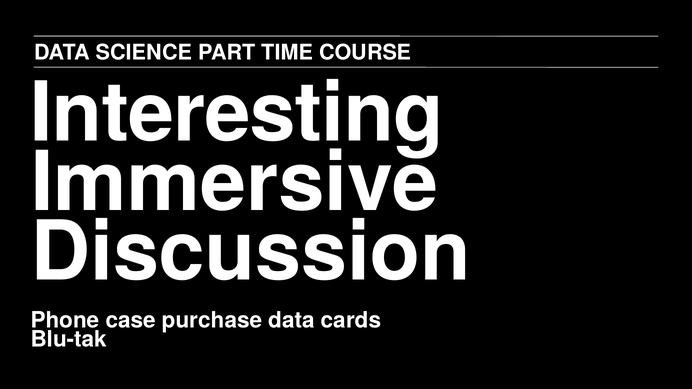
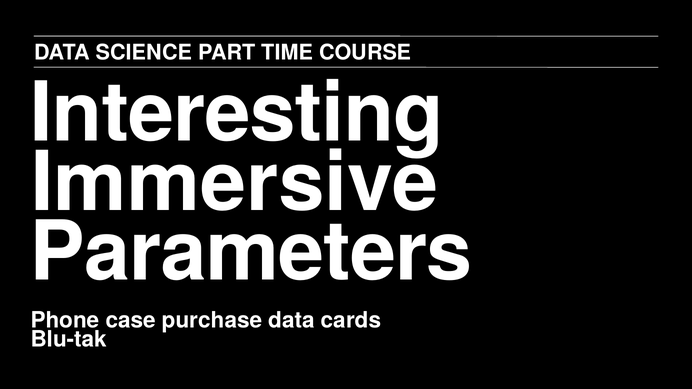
Discussion: Discussion -> Parameters
